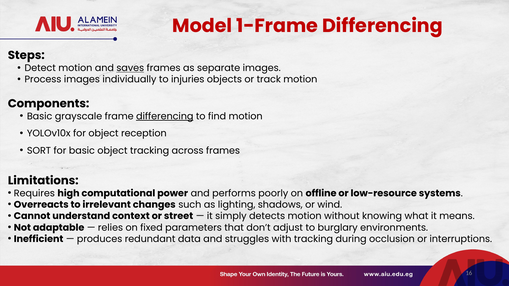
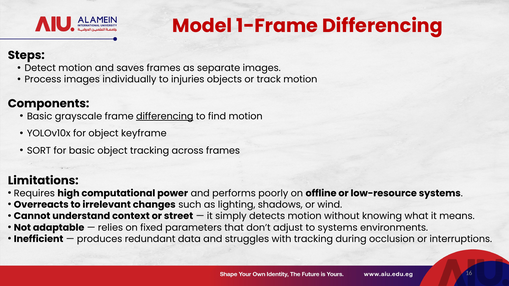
saves underline: present -> none
reception: reception -> keyframe
to burglary: burglary -> systems
